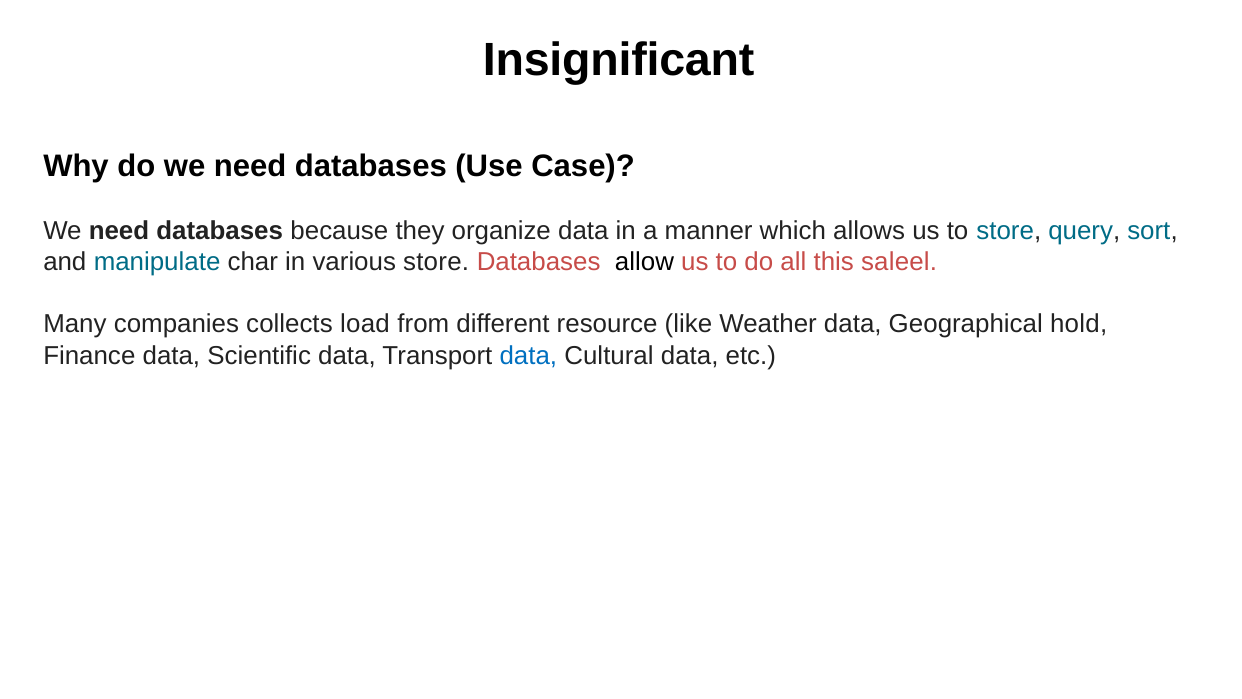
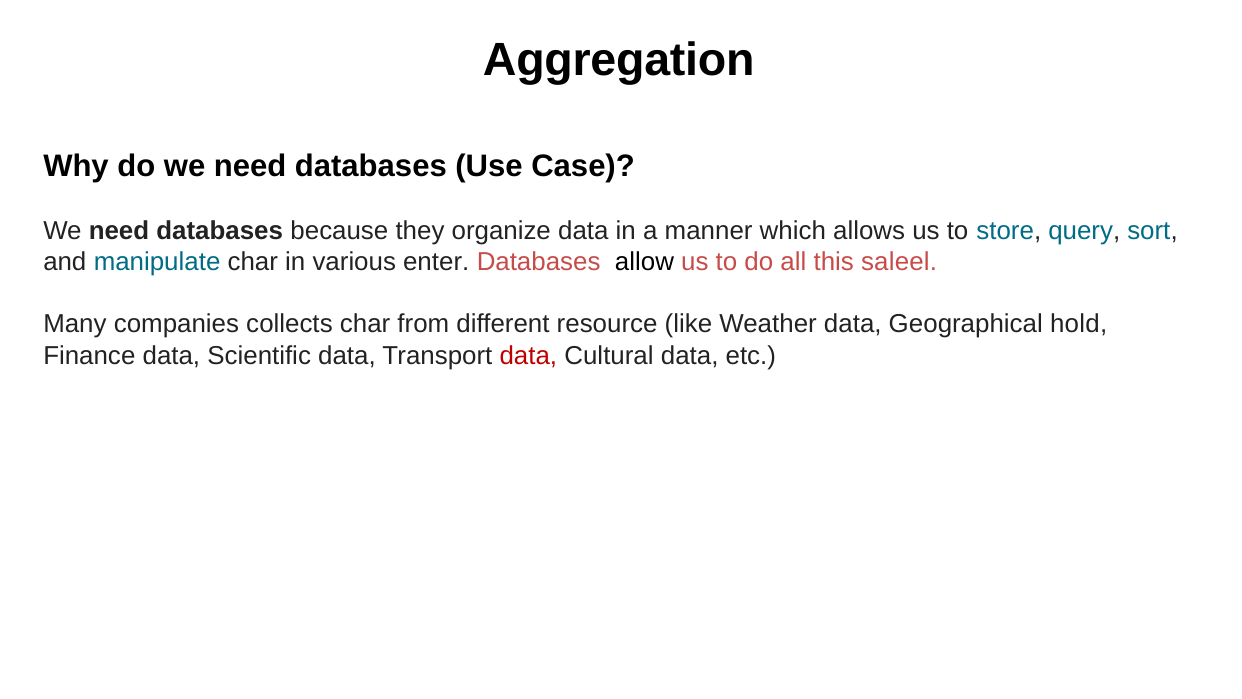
Insignificant: Insignificant -> Aggregation
various store: store -> enter
collects load: load -> char
data at (528, 355) colour: blue -> red
